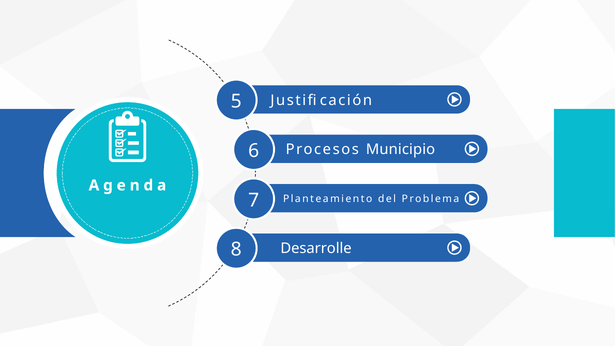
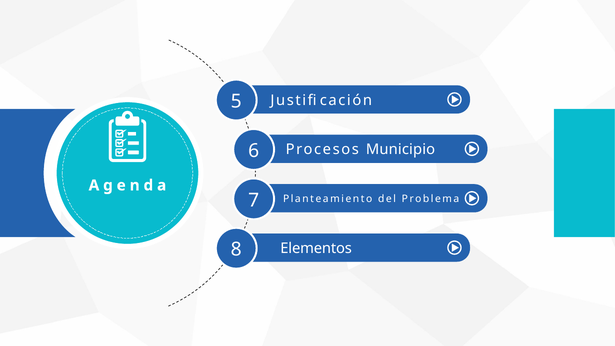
Desarrolle: Desarrolle -> Elementos
